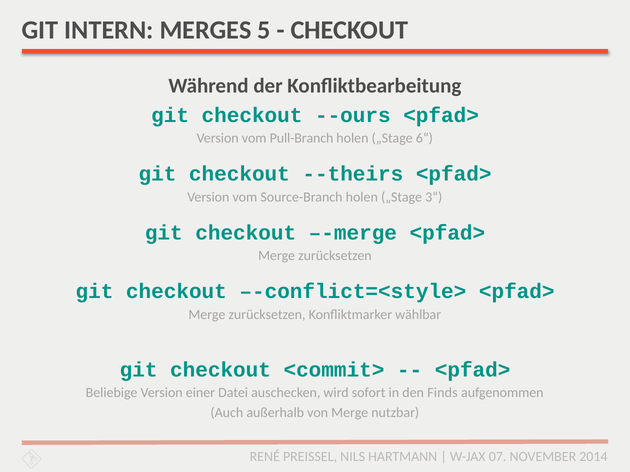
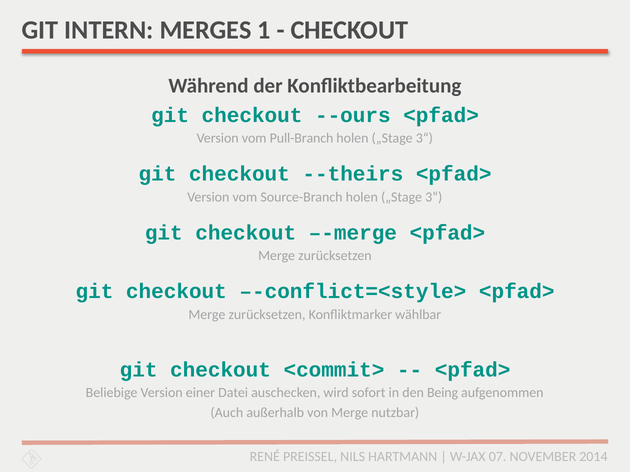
5: 5 -> 1
6“ at (424, 138): 6“ -> 3“
Finds: Finds -> Being
